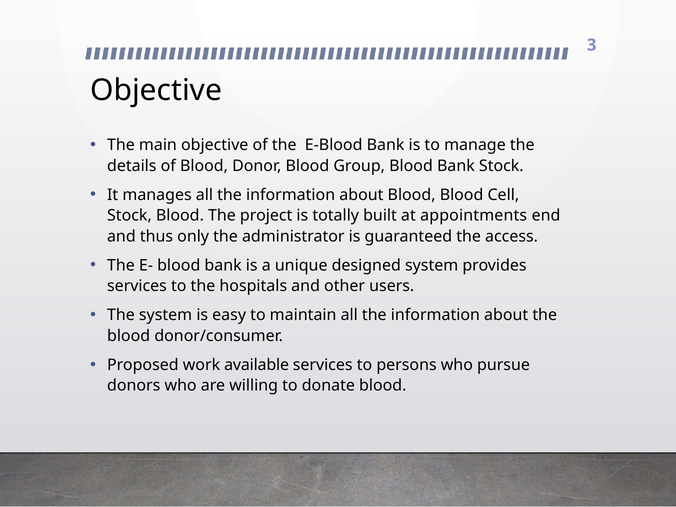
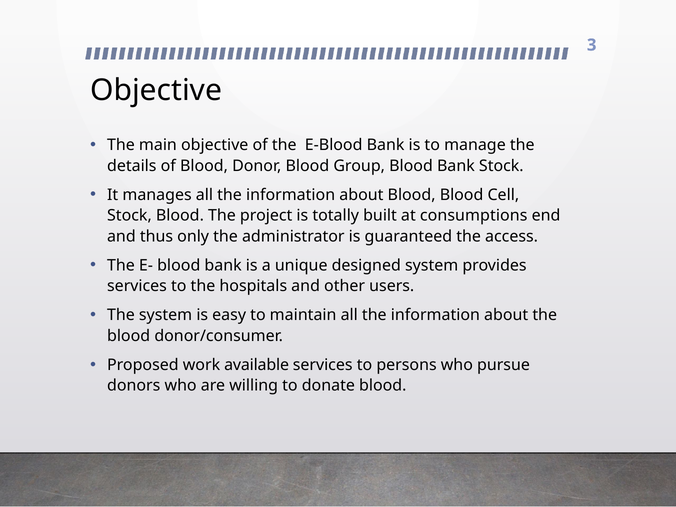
appointments: appointments -> consumptions
